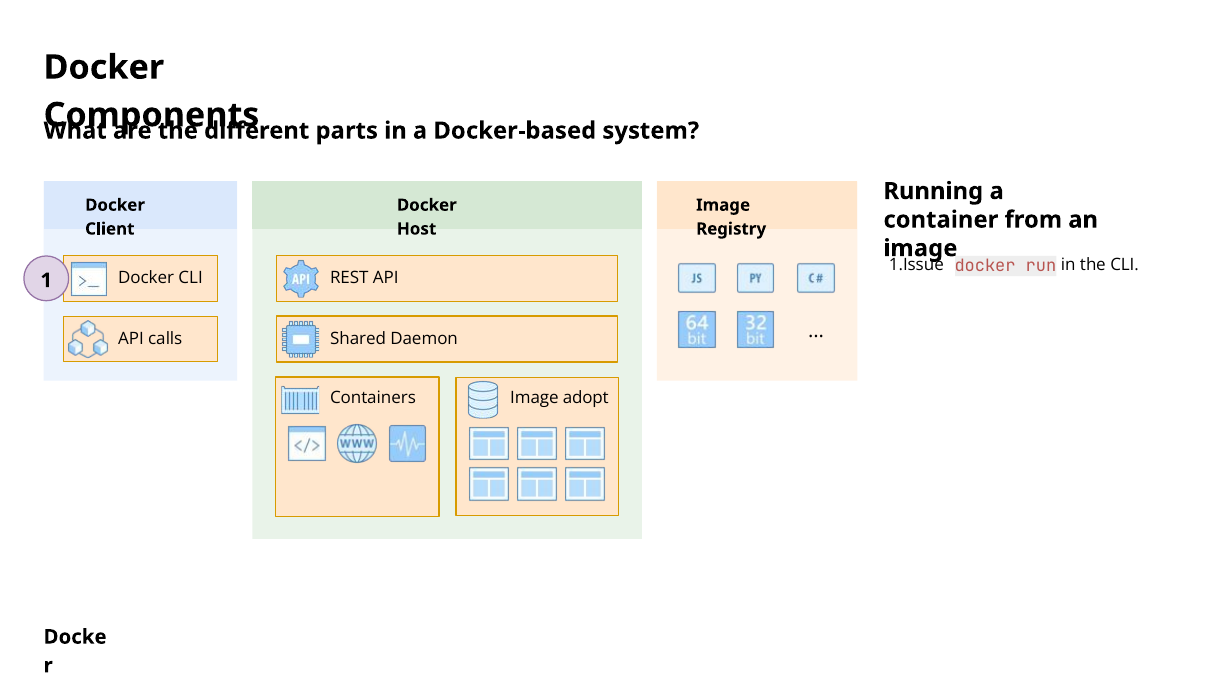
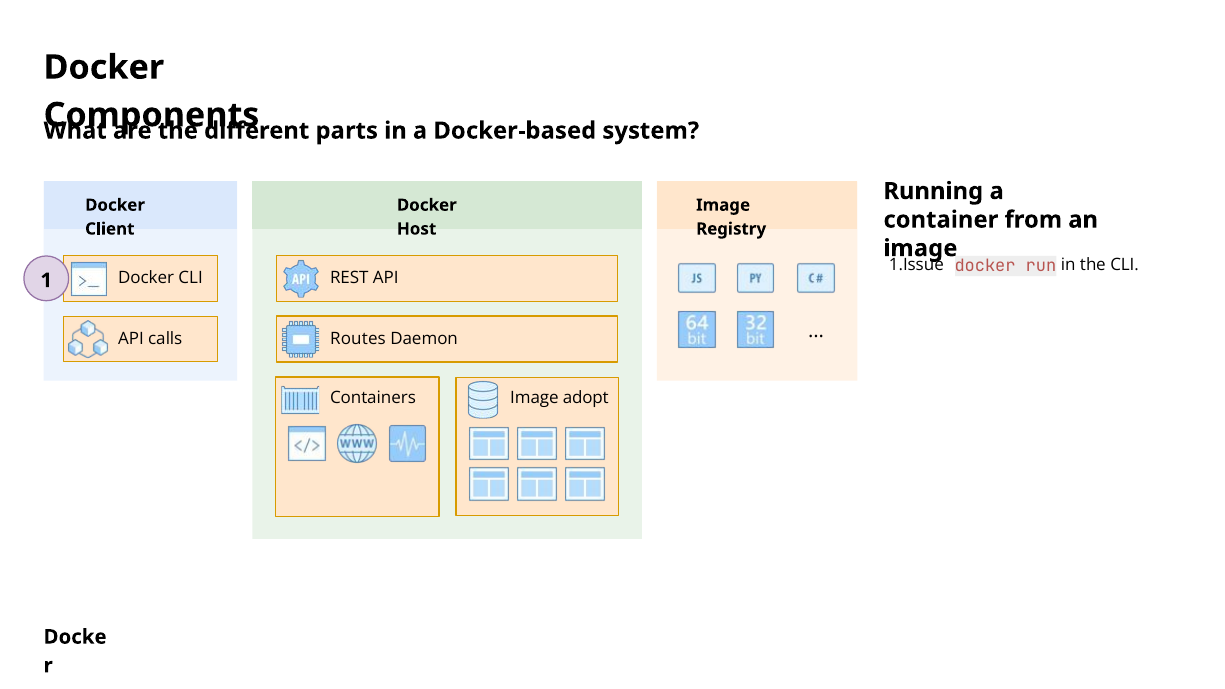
Shared: Shared -> Routes
